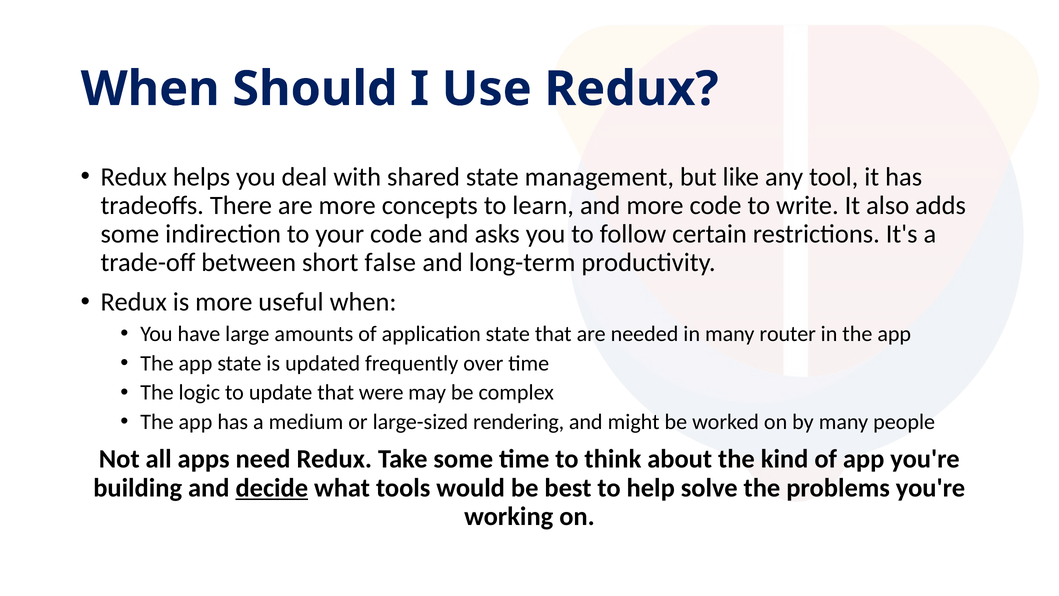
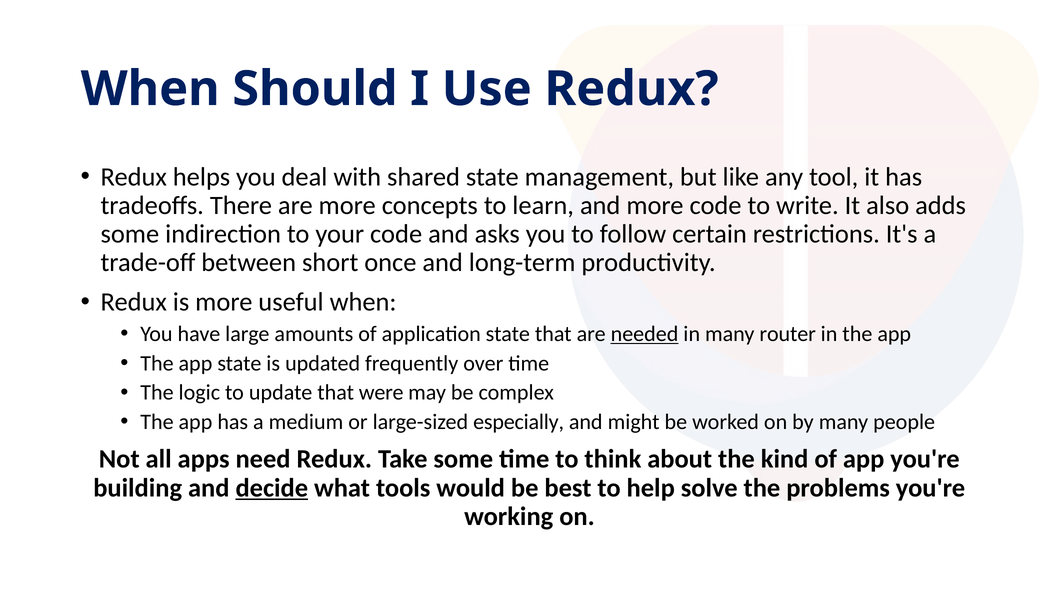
false: false -> once
needed underline: none -> present
rendering: rendering -> especially
